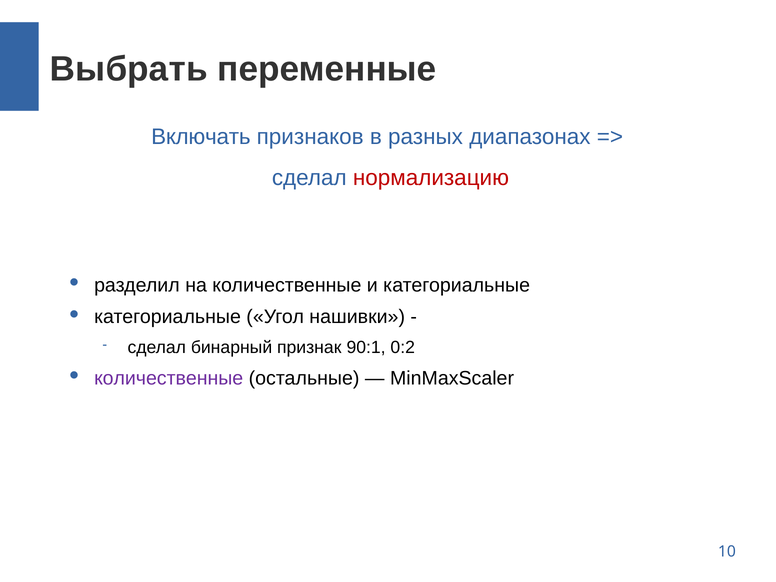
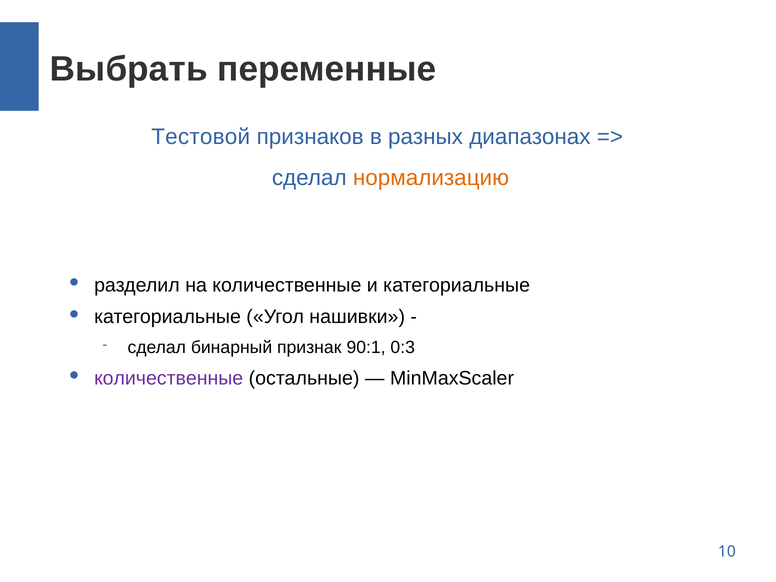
Включать: Включать -> Тестовой
нормализацию colour: red -> orange
0:2: 0:2 -> 0:3
